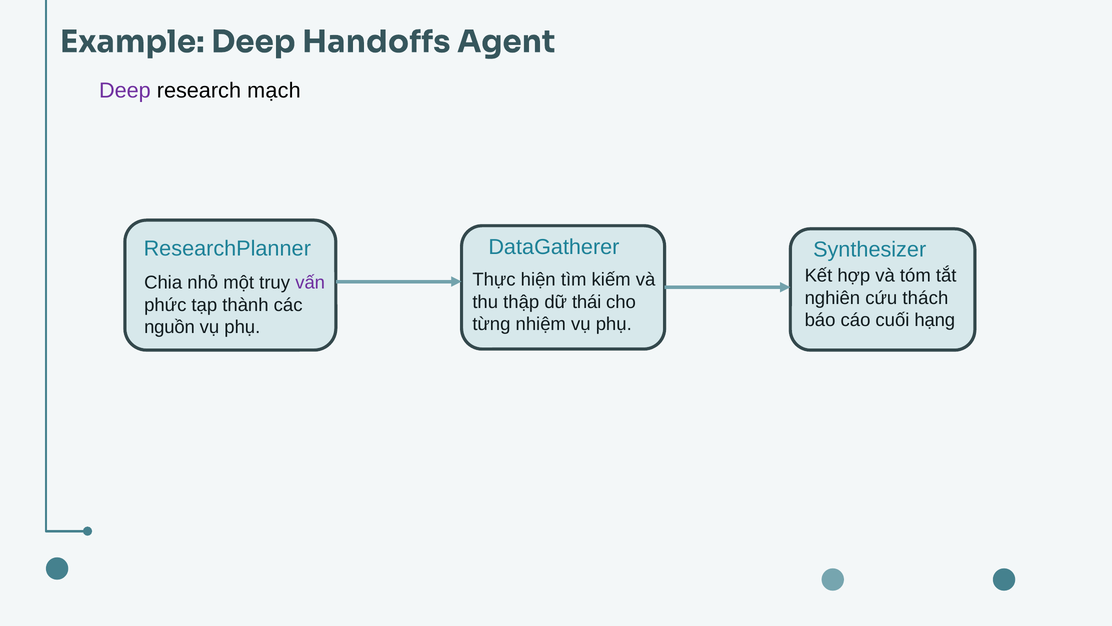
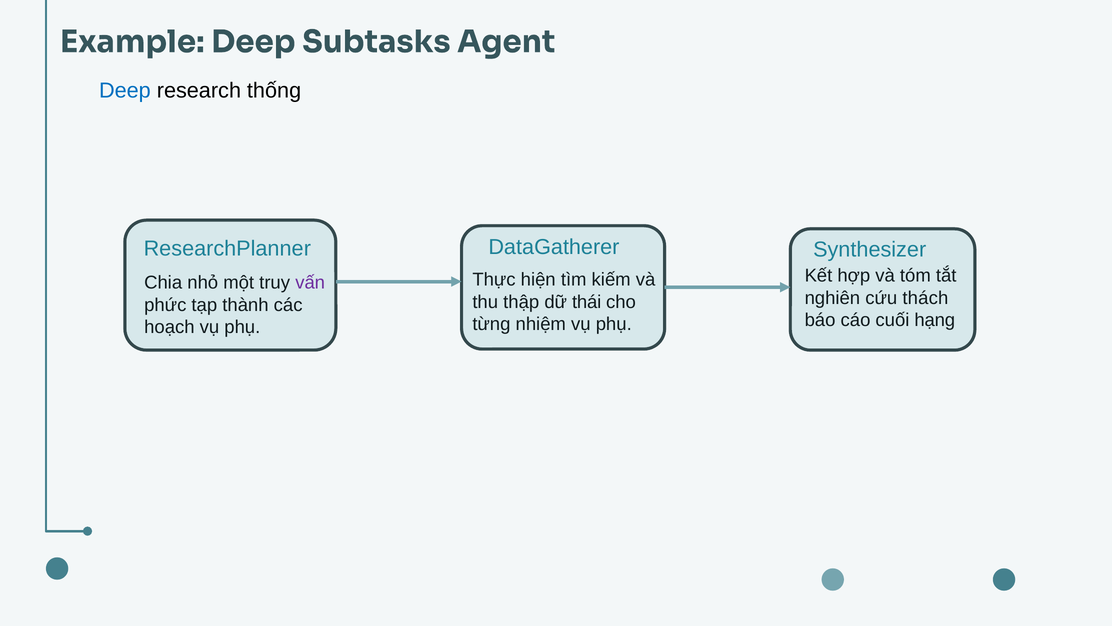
Handoffs: Handoffs -> Subtasks
Deep at (125, 91) colour: purple -> blue
mạch: mạch -> thống
nguồn: nguồn -> hoạch
